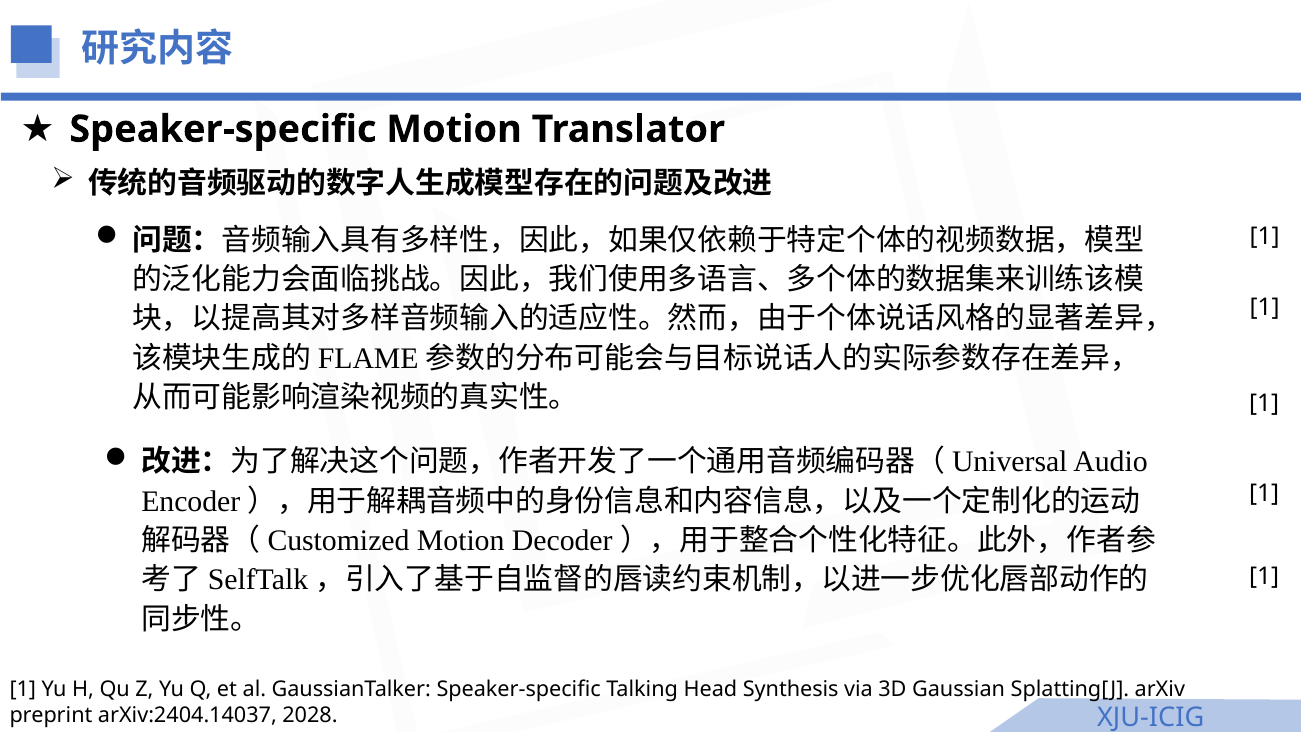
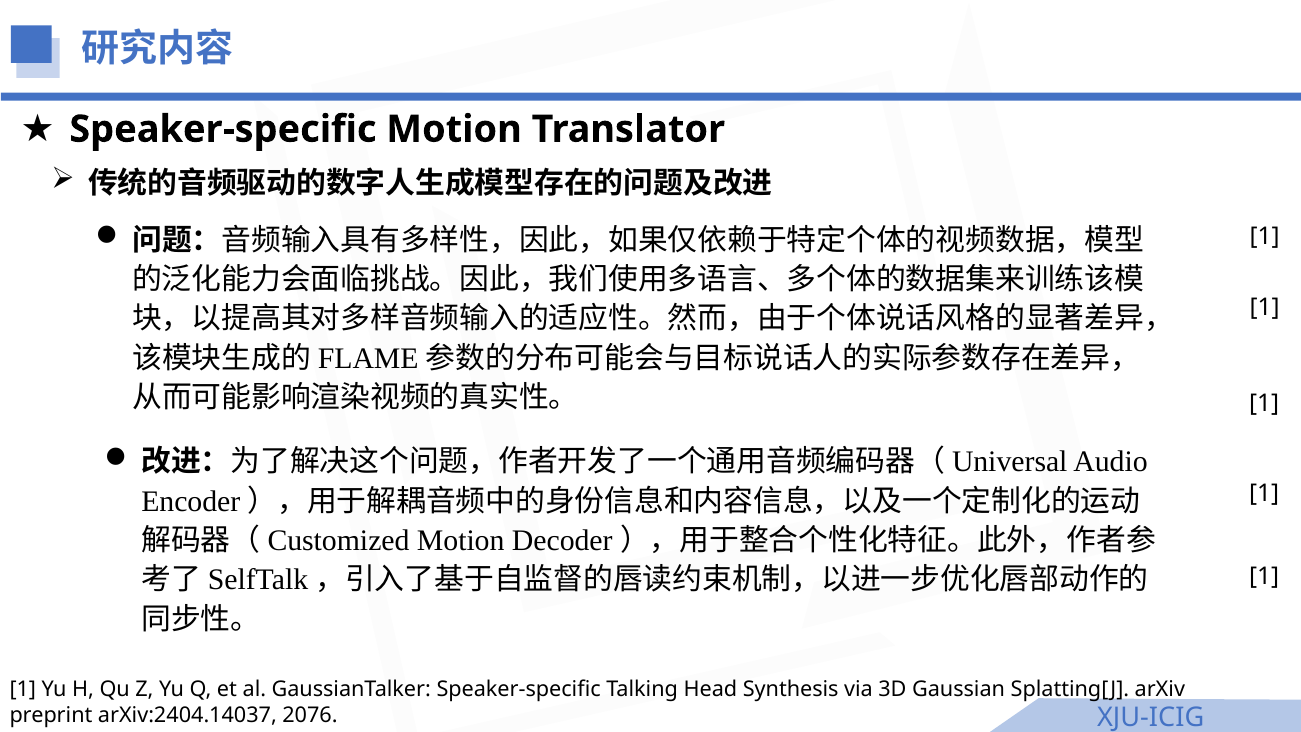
2028: 2028 -> 2076
